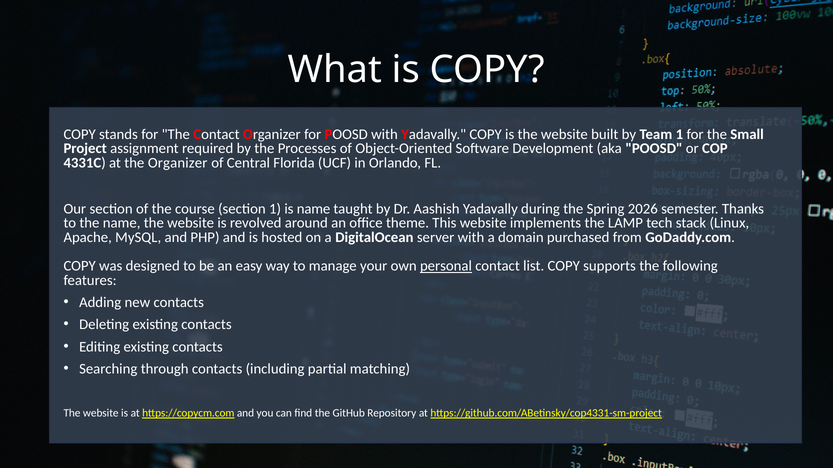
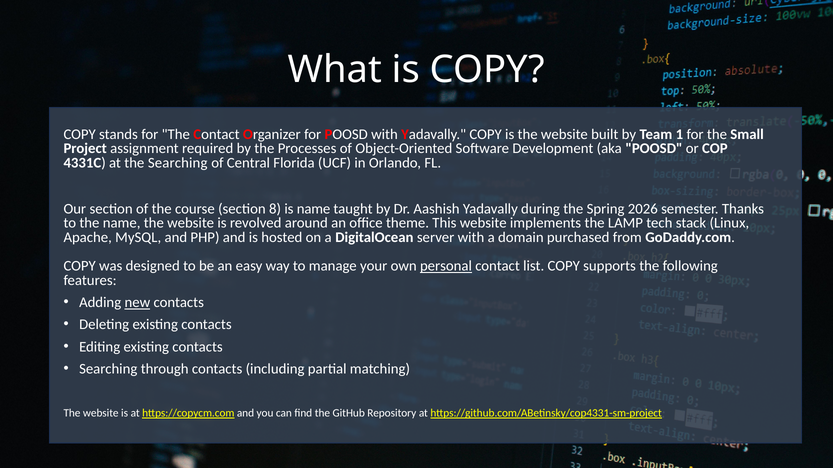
the Organizer: Organizer -> Searching
section 1: 1 -> 8
new underline: none -> present
